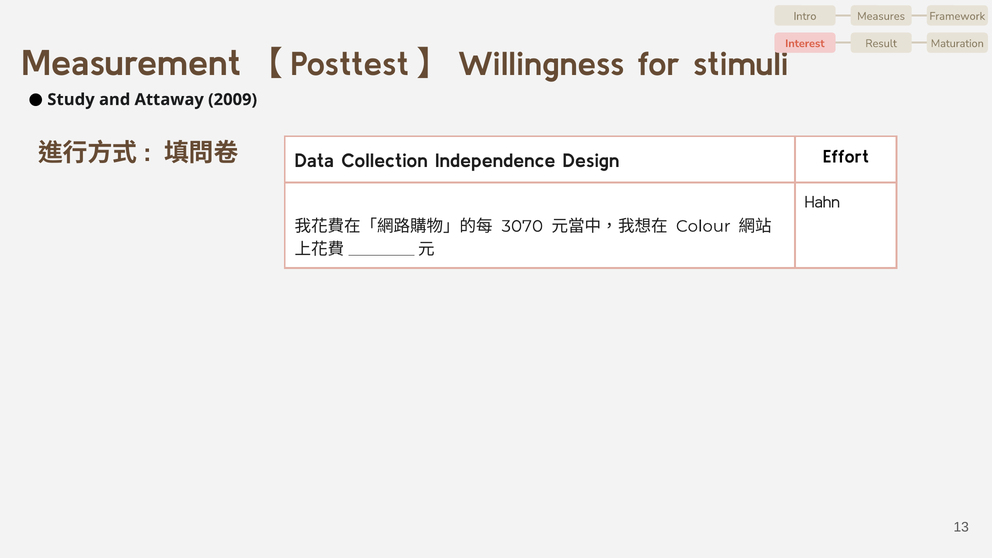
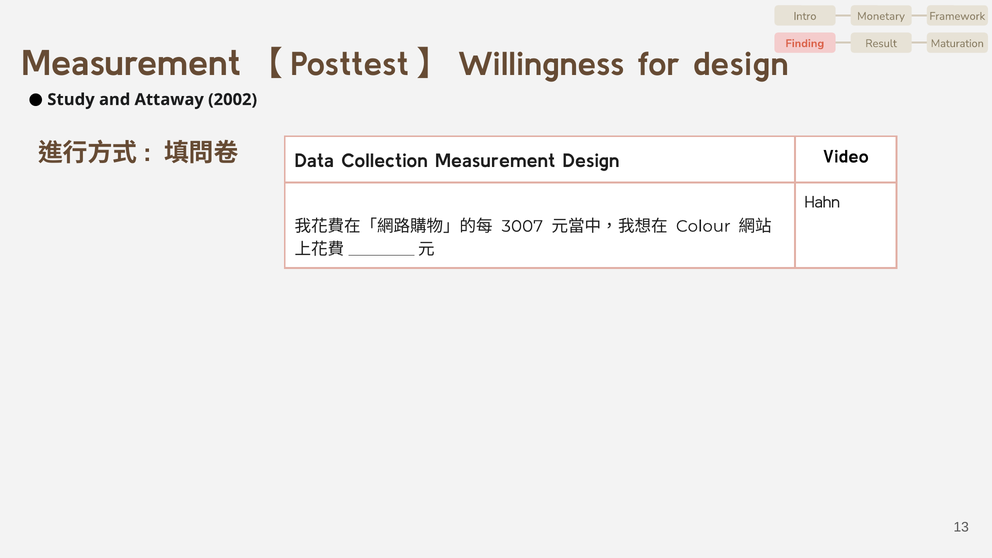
Measures: Measures -> Monetary
Interest: Interest -> Finding
for stimuli: stimuli -> design
2009: 2009 -> 2002
Collection Independence: Independence -> Measurement
Effort: Effort -> Video
3070: 3070 -> 3007
